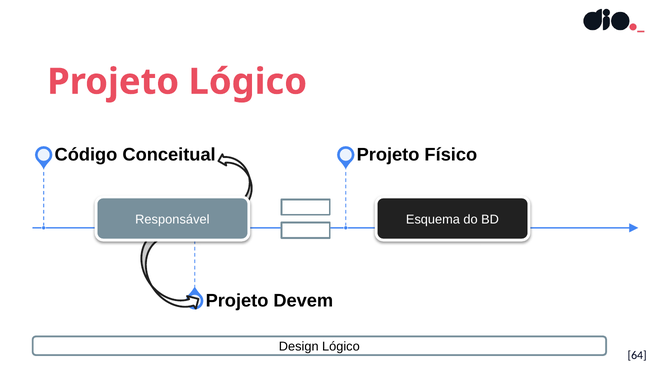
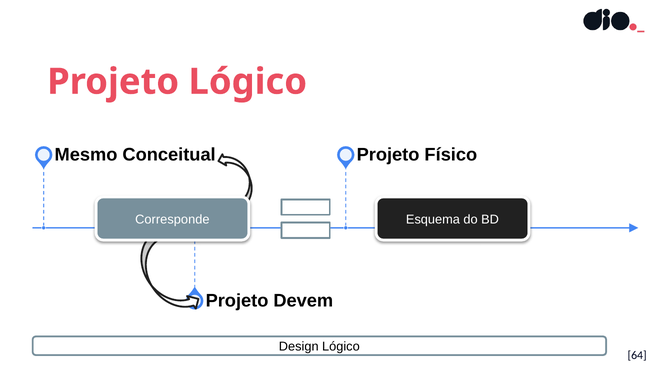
Código: Código -> Mesmo
Responsável: Responsável -> Corresponde
